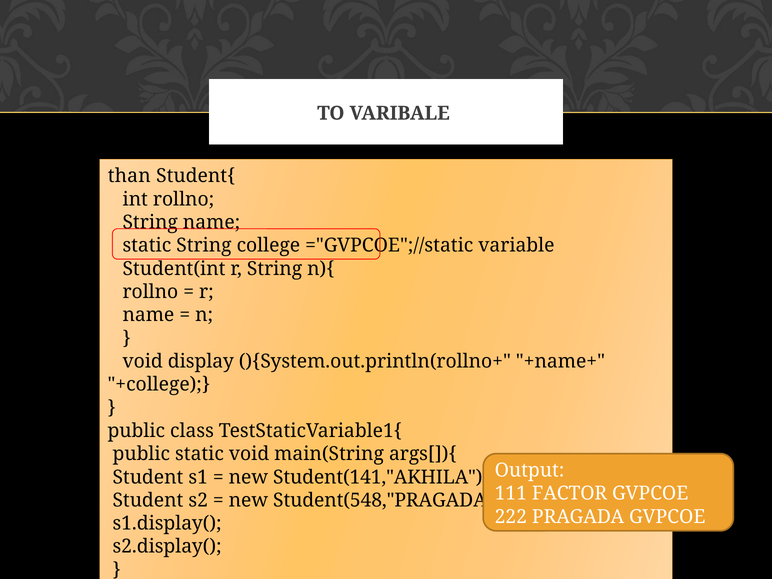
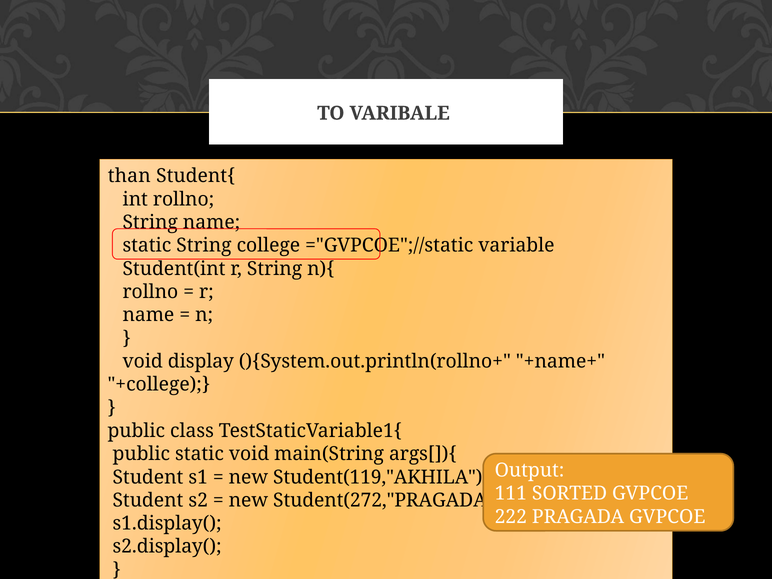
Student(141,"AKHILA: Student(141,"AKHILA -> Student(119,"AKHILA
FACTOR: FACTOR -> SORTED
Student(548,"PRAGADA: Student(548,"PRAGADA -> Student(272,"PRAGADA
